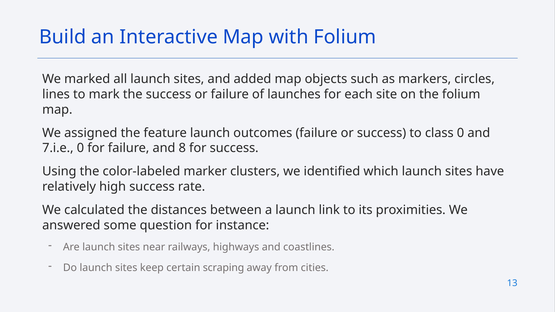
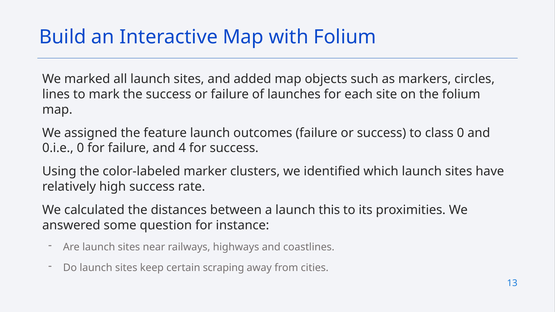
7.i.e: 7.i.e -> 0.i.e
8: 8 -> 4
link: link -> this
